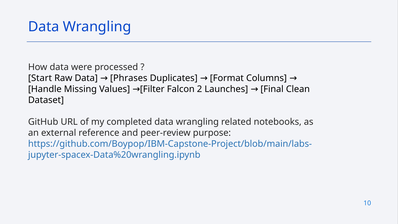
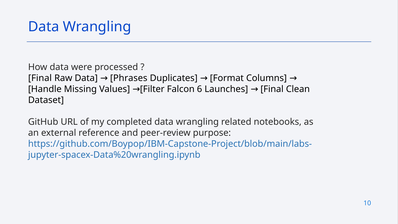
Start at (40, 78): Start -> Final
2: 2 -> 6
